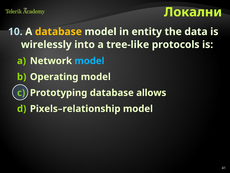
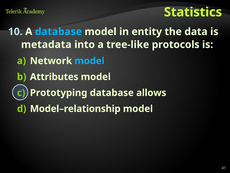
Локални: Локални -> Statistics
database at (58, 32) colour: yellow -> light blue
wirelessly: wirelessly -> metadata
Operating: Operating -> Attributes
Pixels–relationship: Pixels–relationship -> Model–relationship
